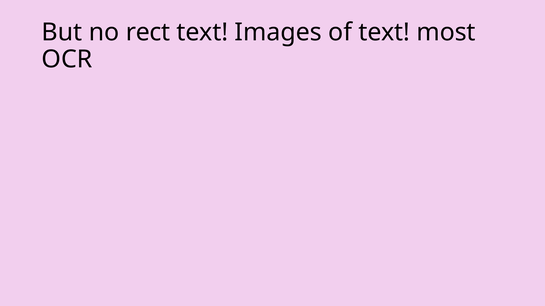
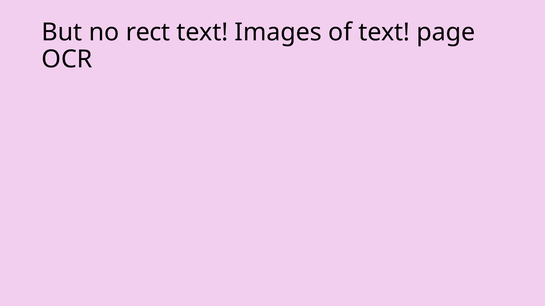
most: most -> page
